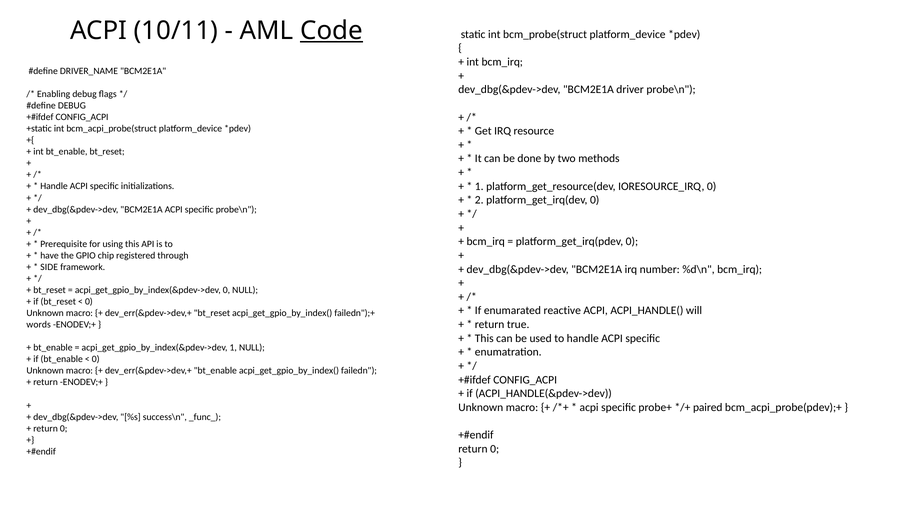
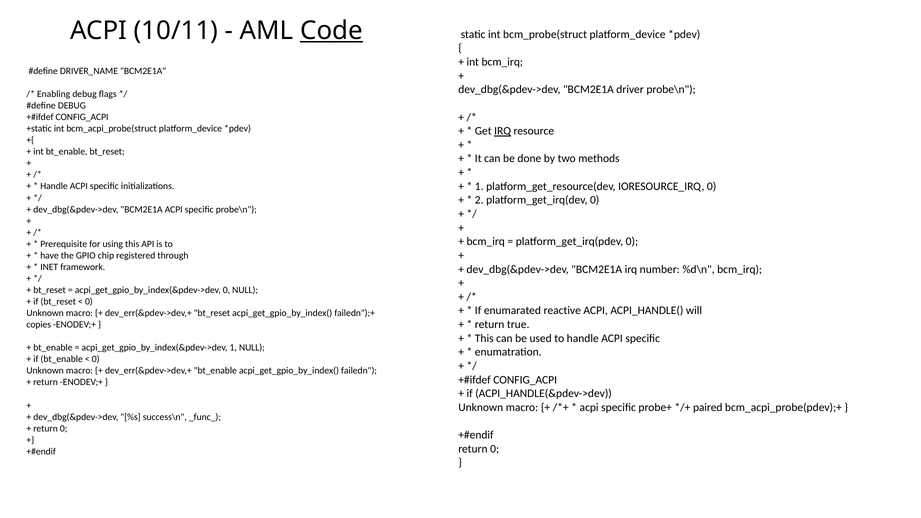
IRQ at (503, 131) underline: none -> present
SIDE: SIDE -> INET
words: words -> copies
